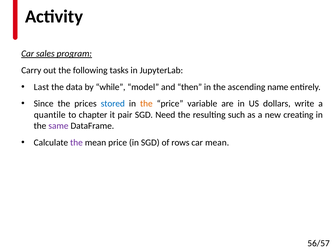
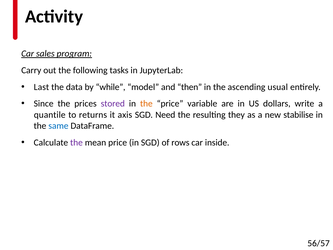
name: name -> usual
stored colour: blue -> purple
chapter: chapter -> returns
pair: pair -> axis
such: such -> they
creating: creating -> stabilise
same colour: purple -> blue
car mean: mean -> inside
